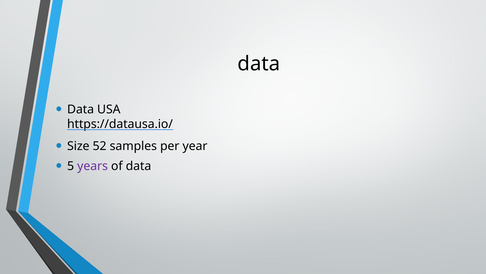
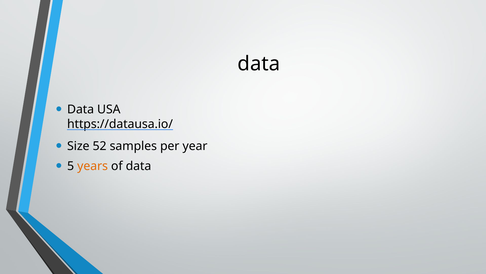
years colour: purple -> orange
